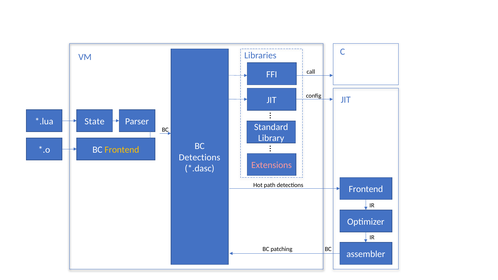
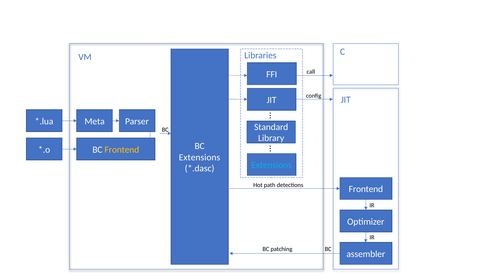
State: State -> Meta
Detections at (200, 157): Detections -> Extensions
Extensions at (272, 165) colour: pink -> light blue
